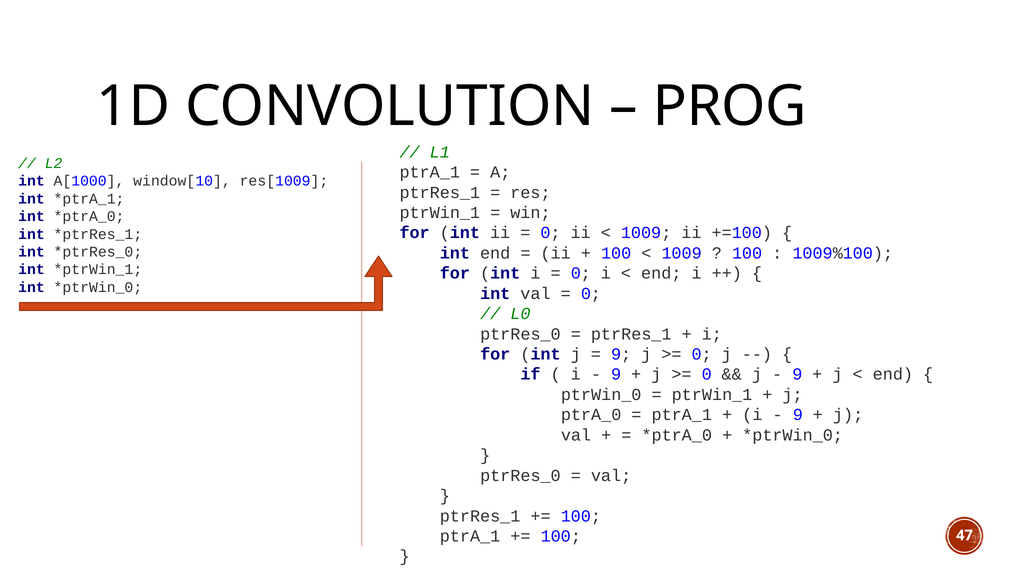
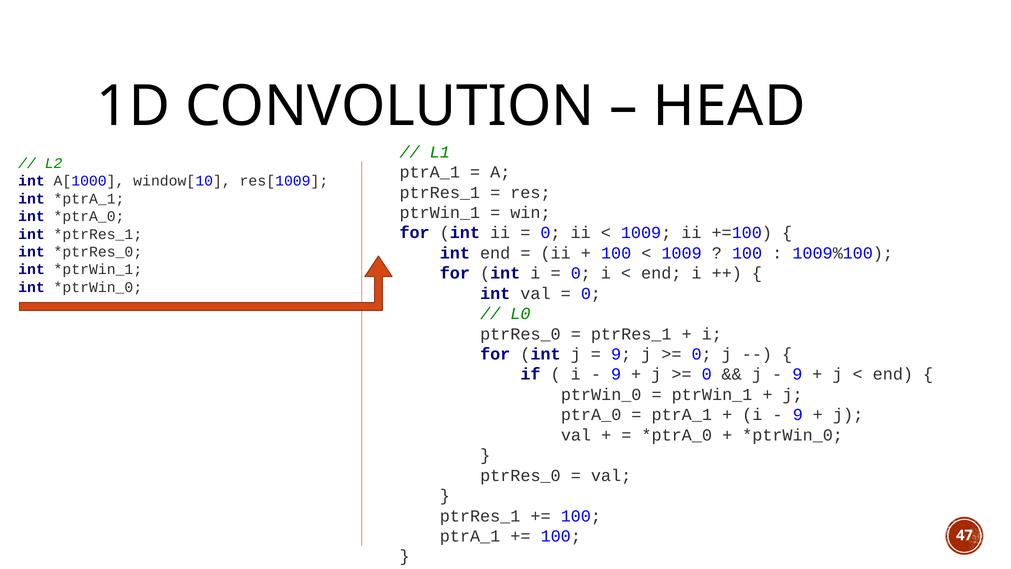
PROG: PROG -> HEAD
